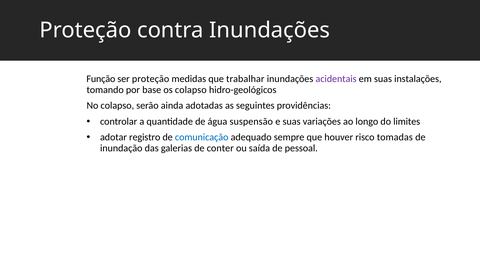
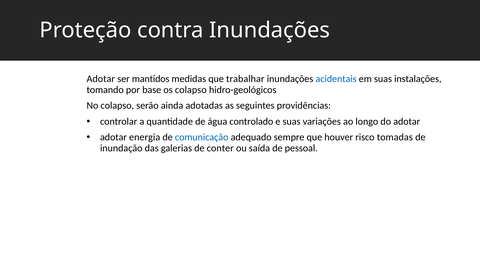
Função at (101, 79): Função -> Adotar
ser proteção: proteção -> mantidos
acidentais colour: purple -> blue
suspensão: suspensão -> controlado
do limites: limites -> adotar
registro: registro -> energia
